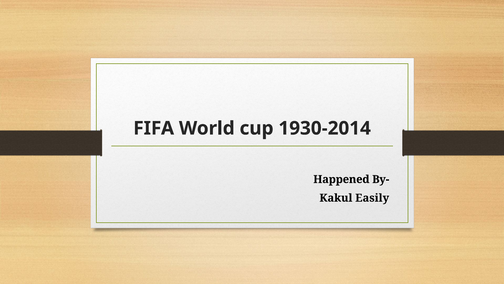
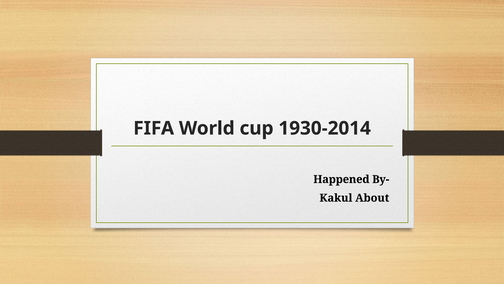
Easily: Easily -> About
